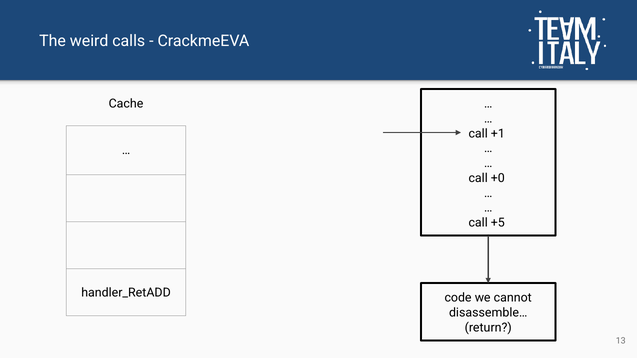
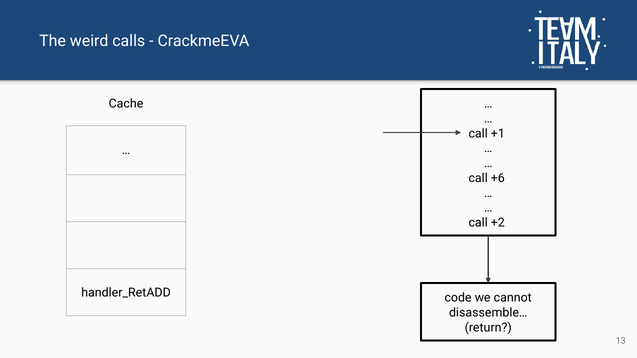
+0: +0 -> +6
+5: +5 -> +2
